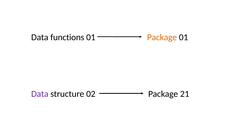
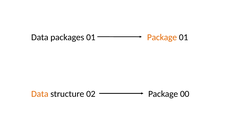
functions: functions -> packages
Data at (40, 94) colour: purple -> orange
21: 21 -> 00
